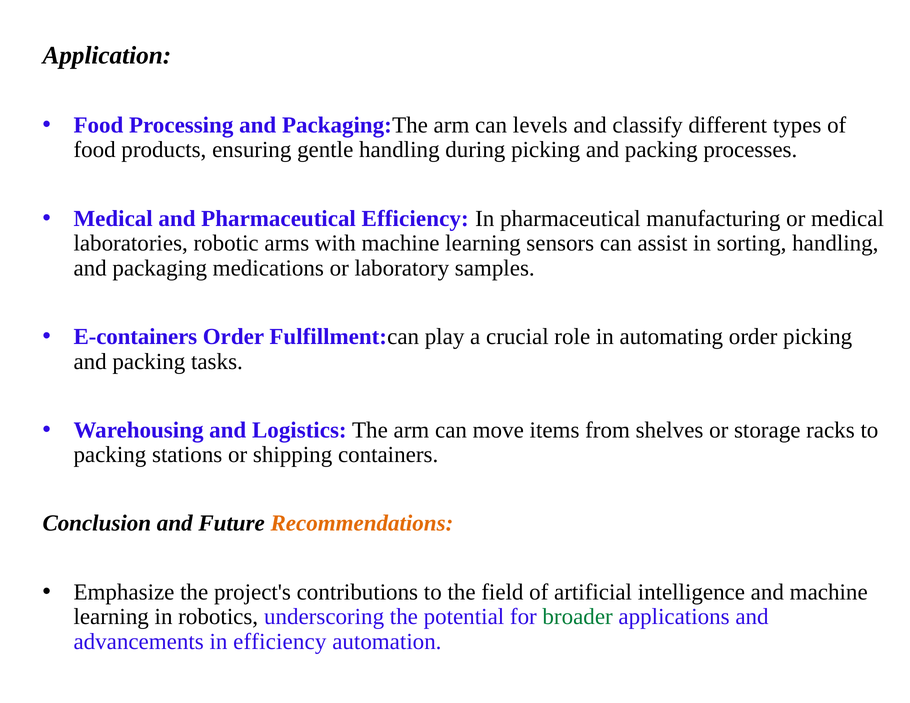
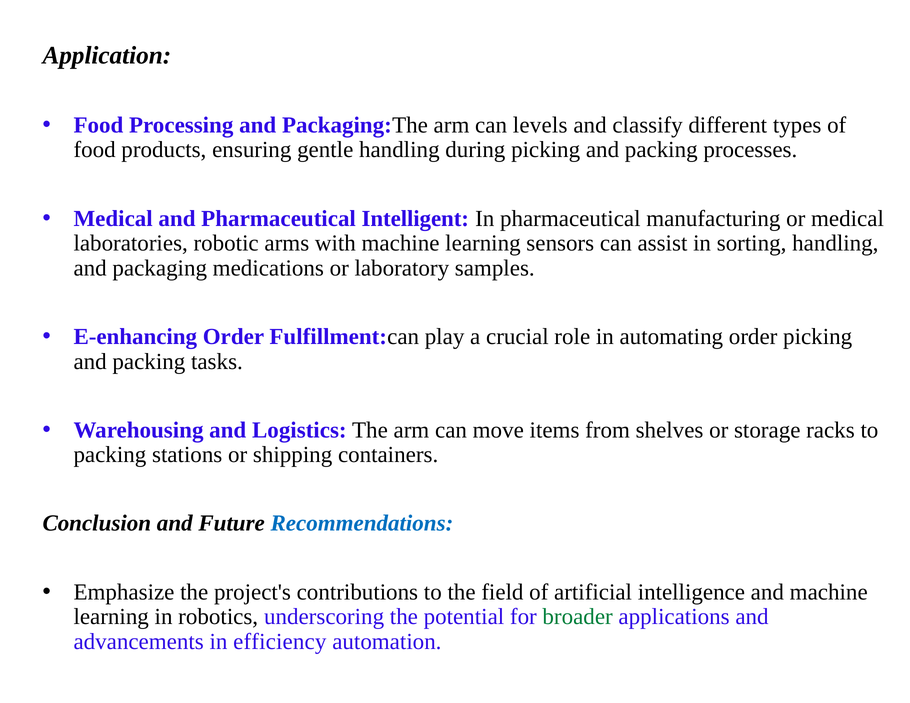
Pharmaceutical Efficiency: Efficiency -> Intelligent
E-containers: E-containers -> E-enhancing
Recommendations colour: orange -> blue
